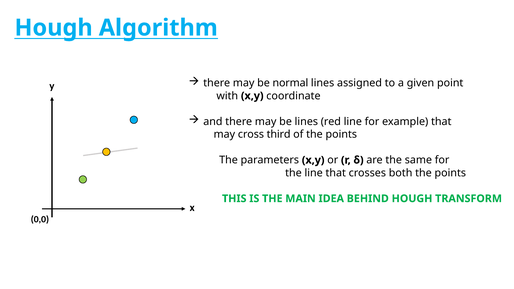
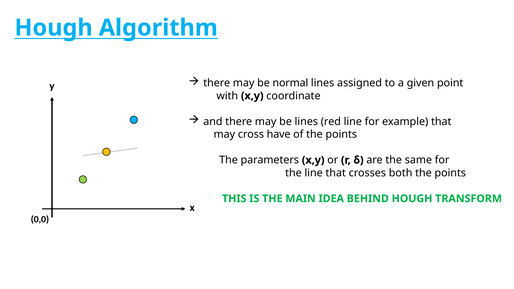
third: third -> have
